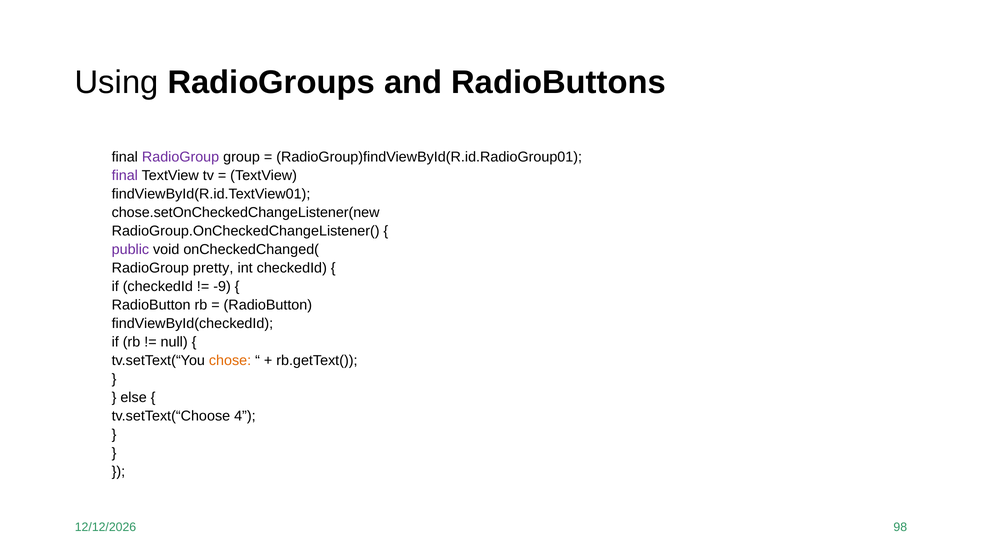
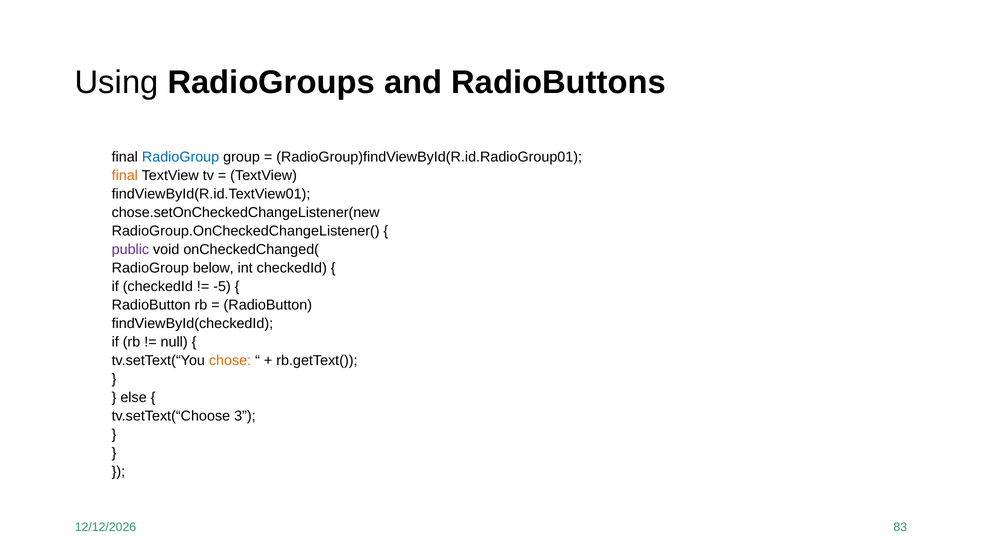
RadioGroup at (181, 157) colour: purple -> blue
final at (125, 176) colour: purple -> orange
pretty: pretty -> below
-9: -9 -> -5
4: 4 -> 3
98: 98 -> 83
